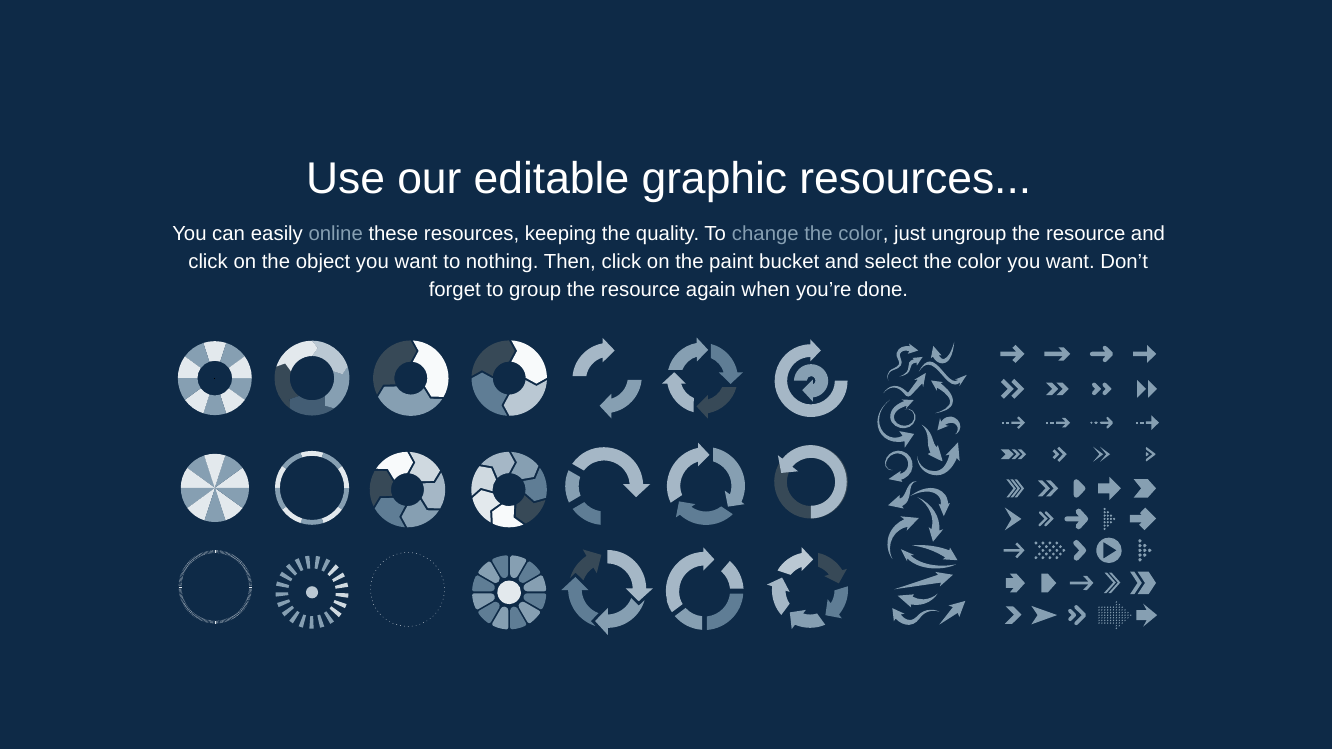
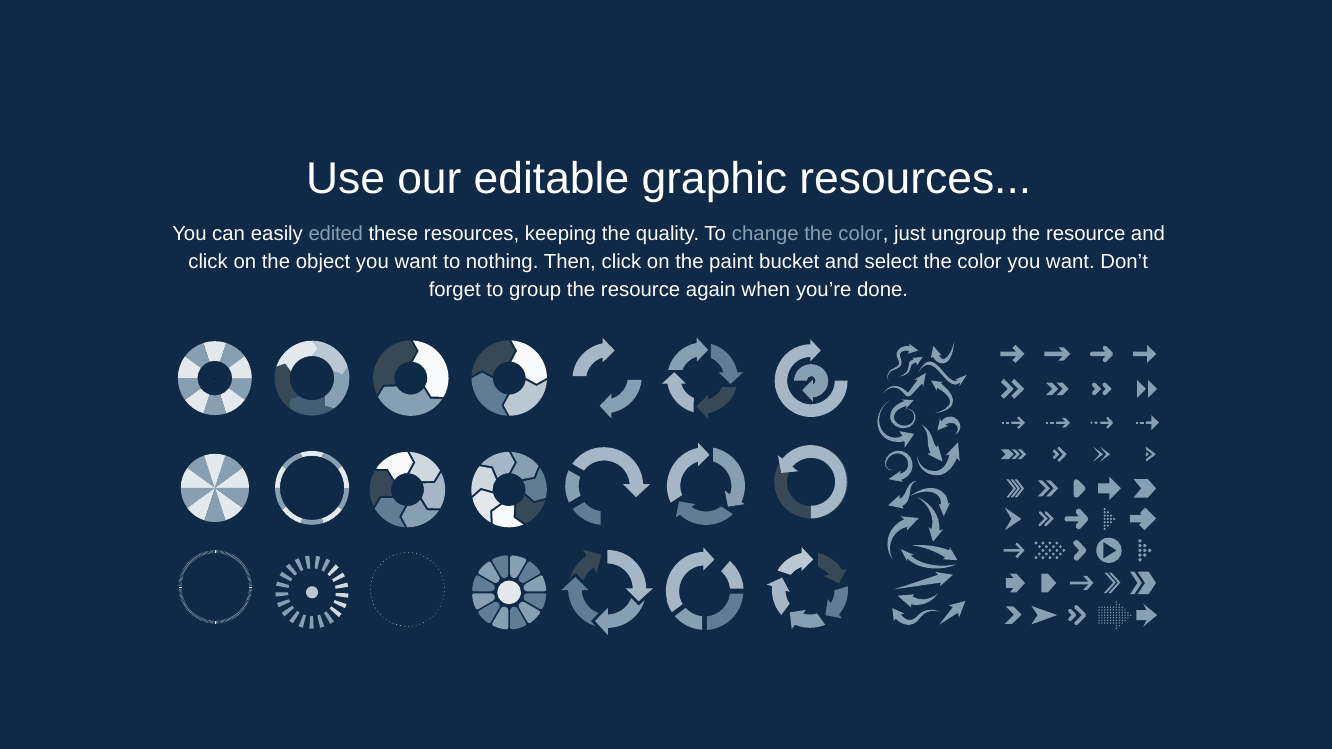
online: online -> edited
